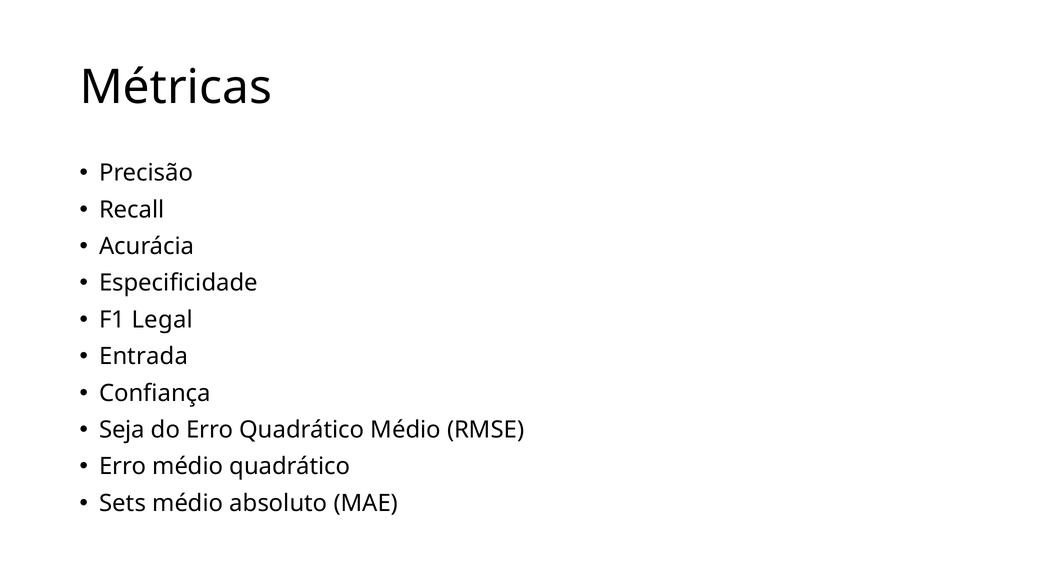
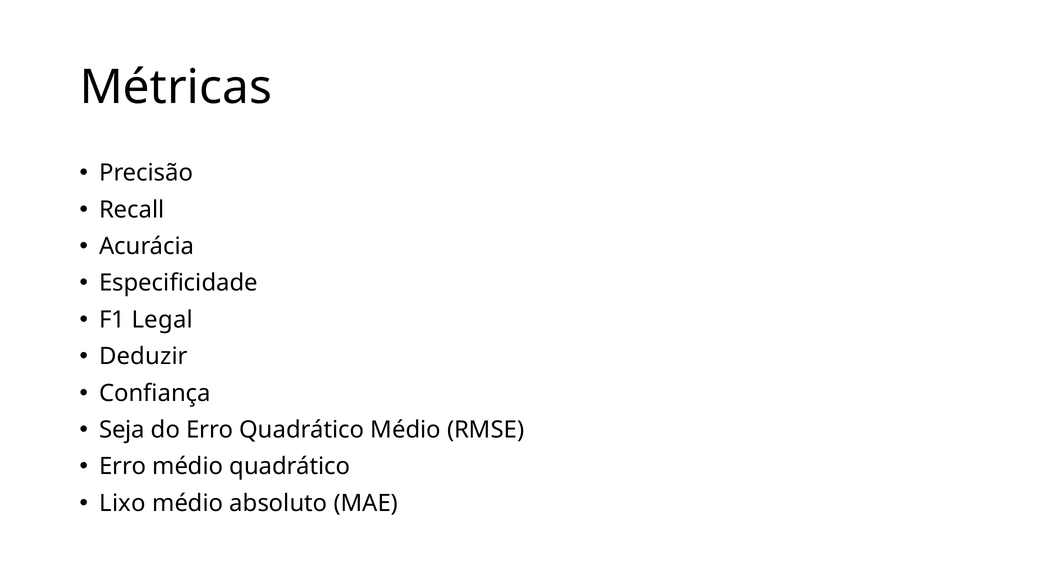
Entrada: Entrada -> Deduzir
Sets: Sets -> Lixo
